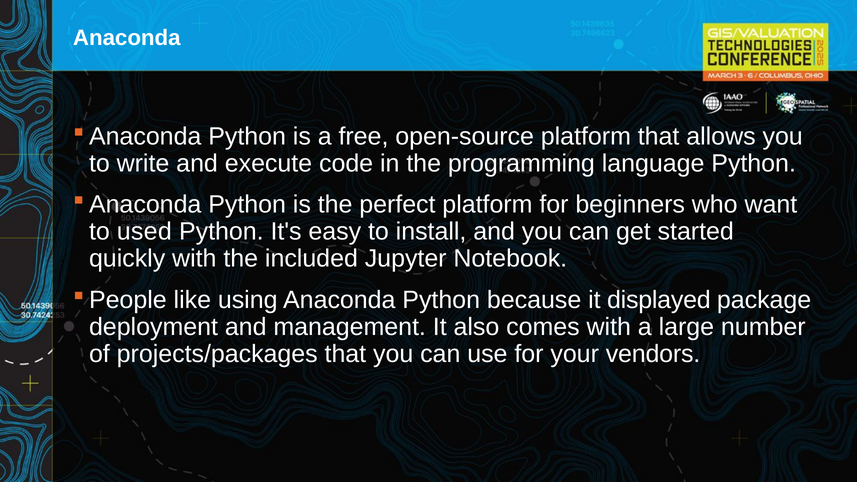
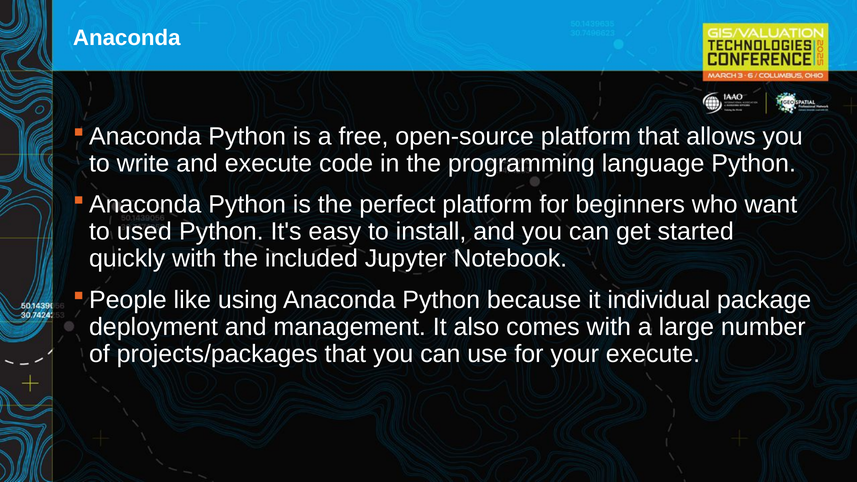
displayed: displayed -> individual
your vendors: vendors -> execute
